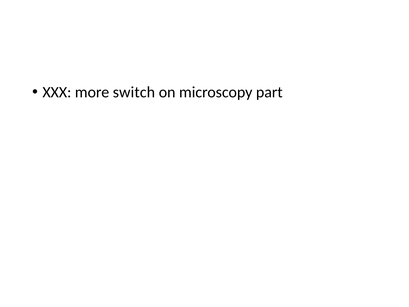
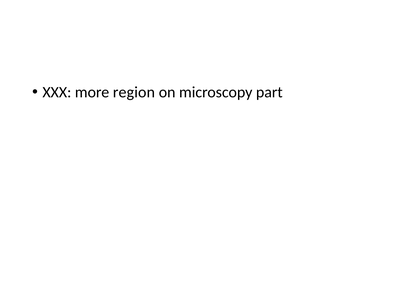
switch: switch -> region
